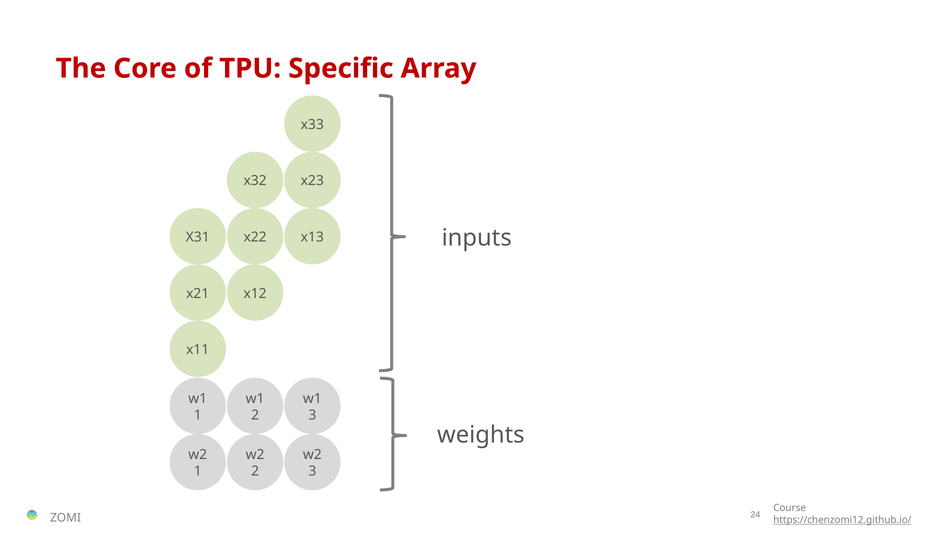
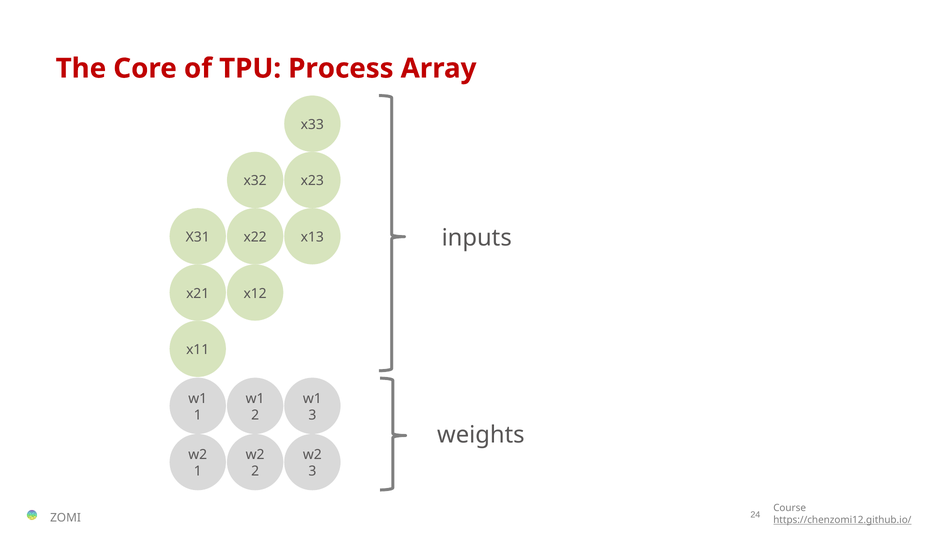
Specific: Specific -> Process
